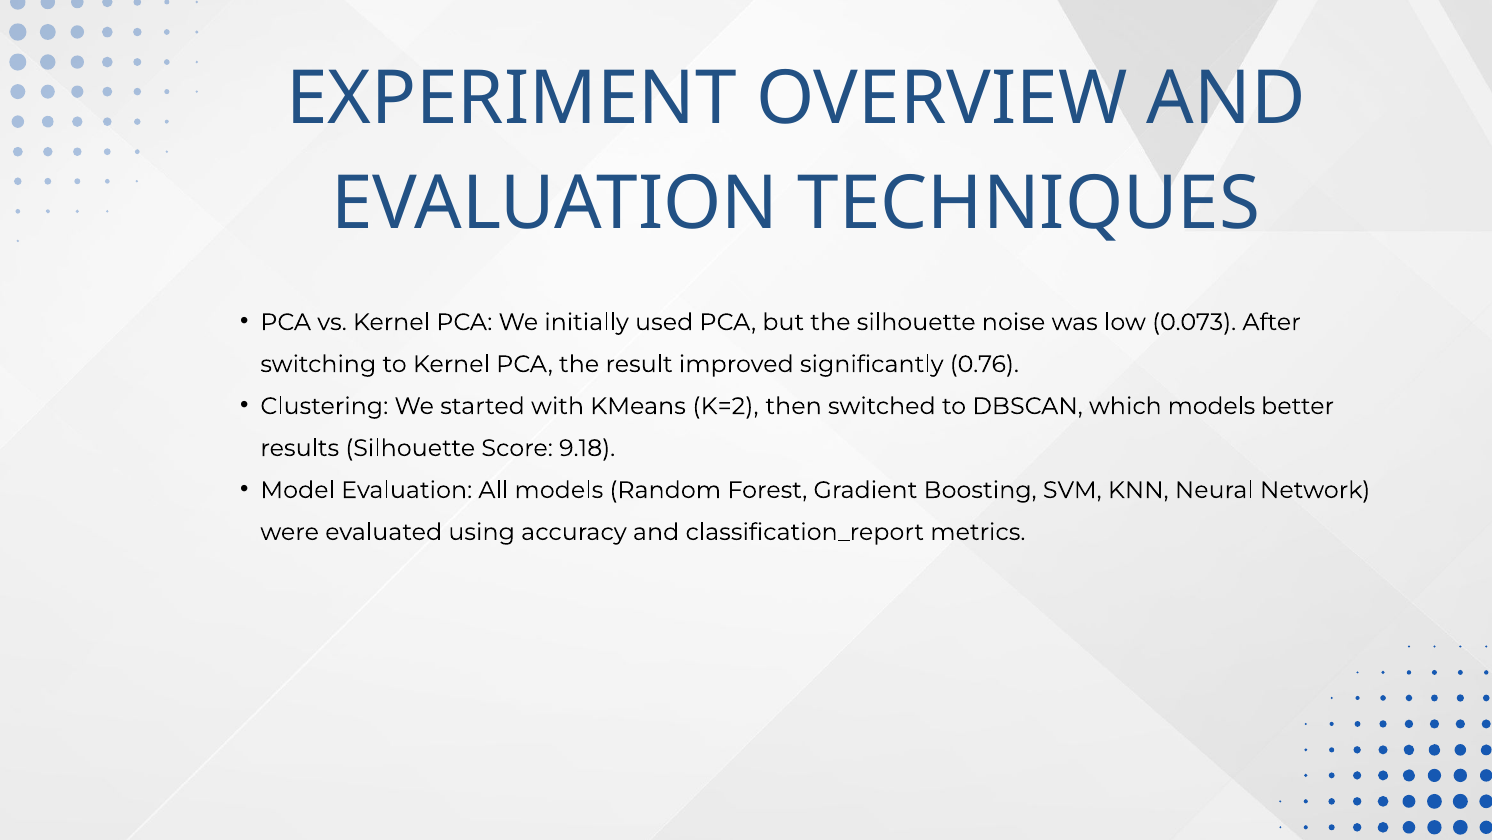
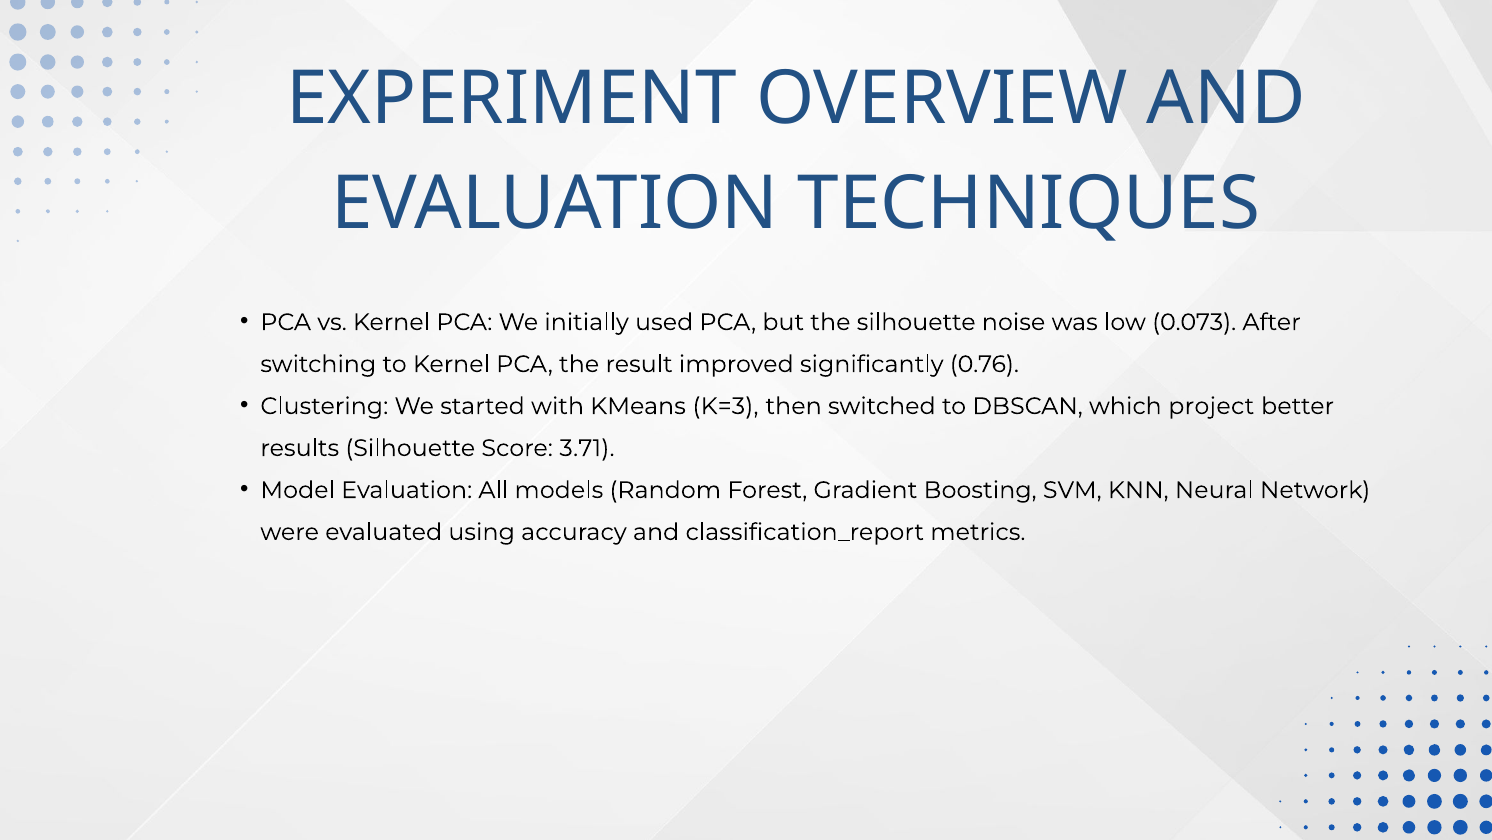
K=2: K=2 -> K=3
which models: models -> project
9.18: 9.18 -> 3.71
